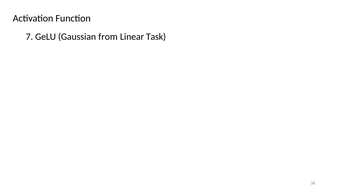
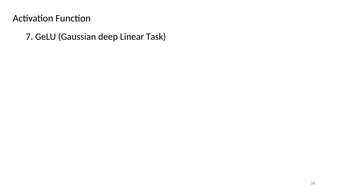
from: from -> deep
